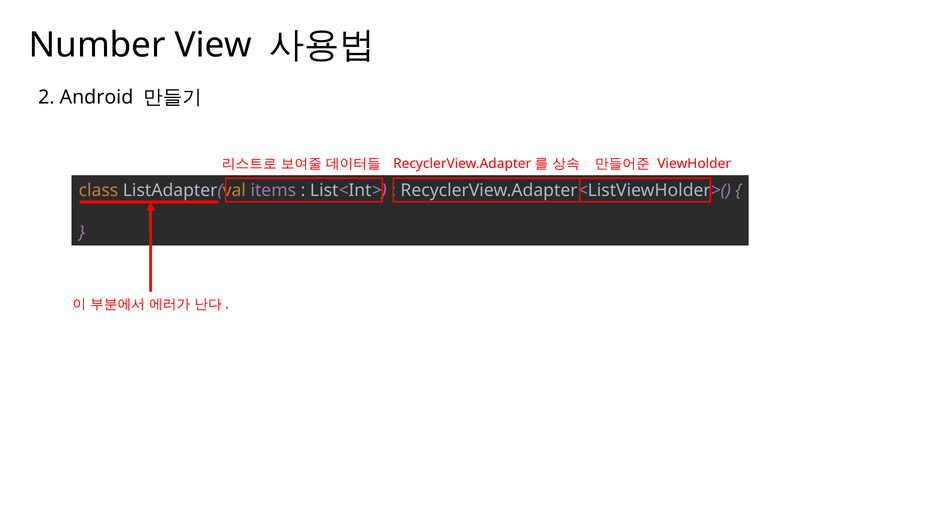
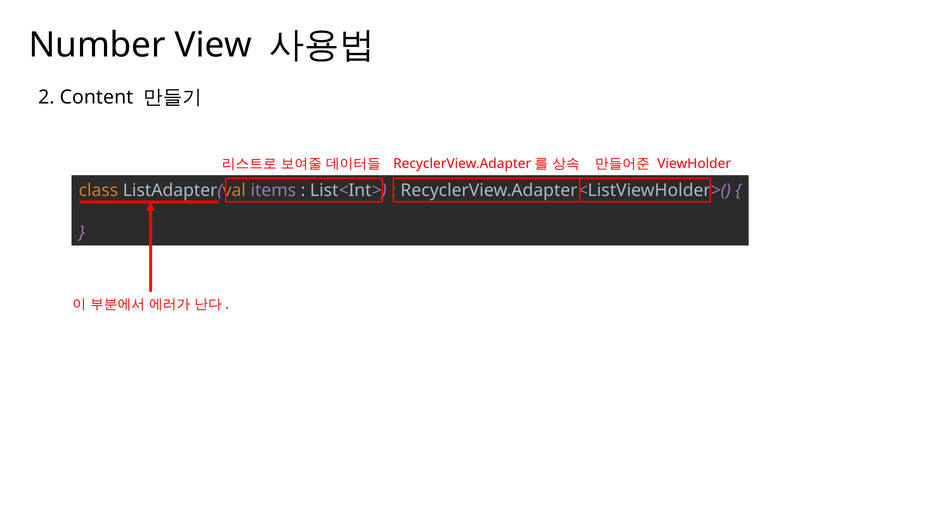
Android: Android -> Content
